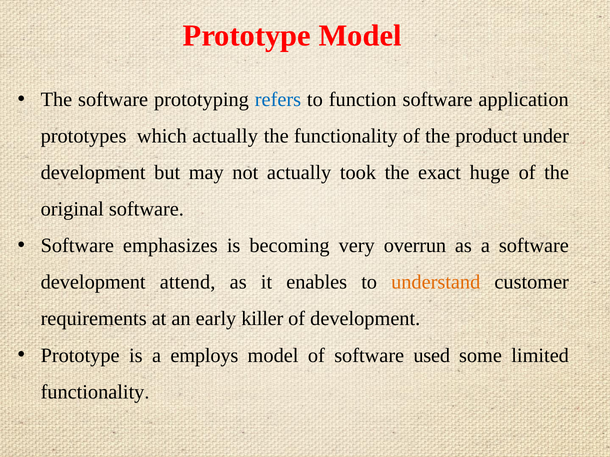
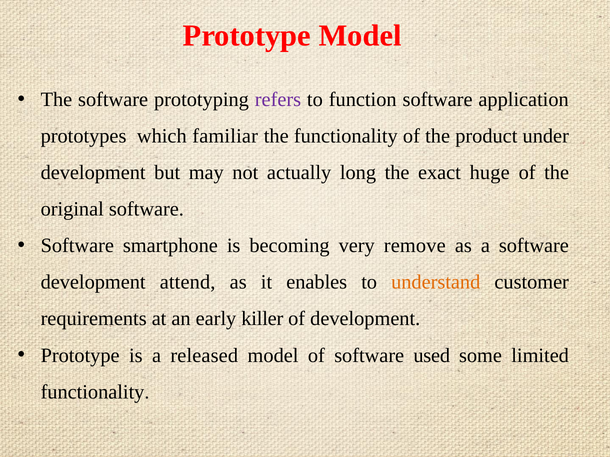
refers colour: blue -> purple
which actually: actually -> familiar
took: took -> long
emphasizes: emphasizes -> smartphone
overrun: overrun -> remove
employs: employs -> released
